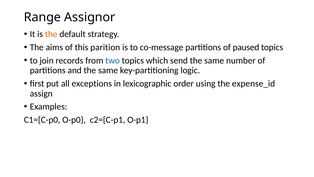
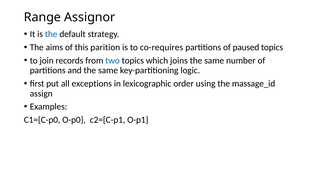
the at (51, 34) colour: orange -> blue
co-message: co-message -> co-requires
send: send -> joins
expense_id: expense_id -> massage_id
